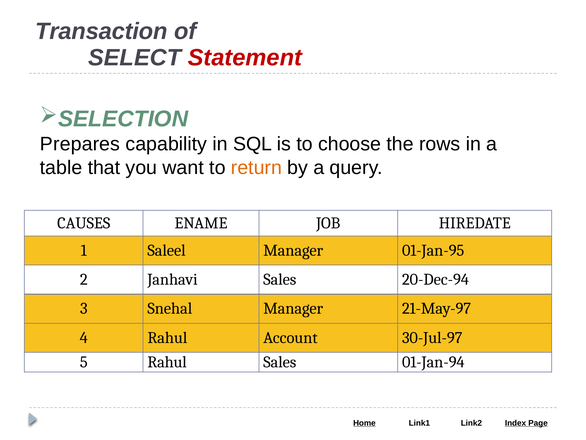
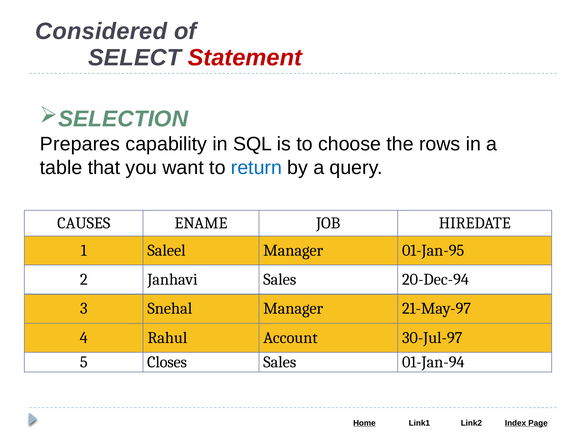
Transaction: Transaction -> Considered
return colour: orange -> blue
5 Rahul: Rahul -> Closes
